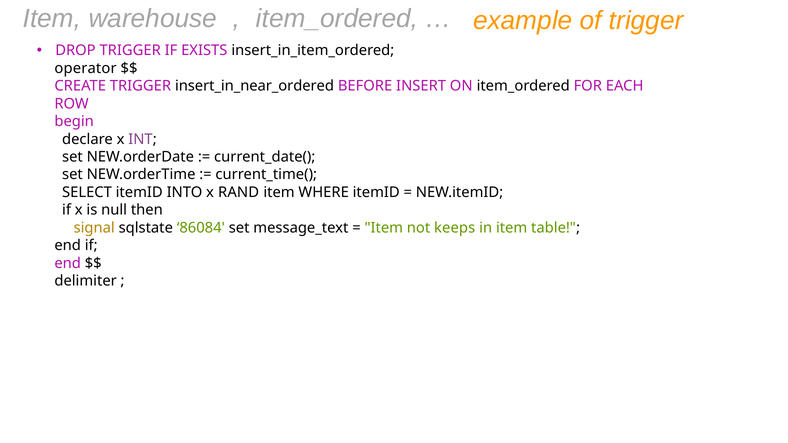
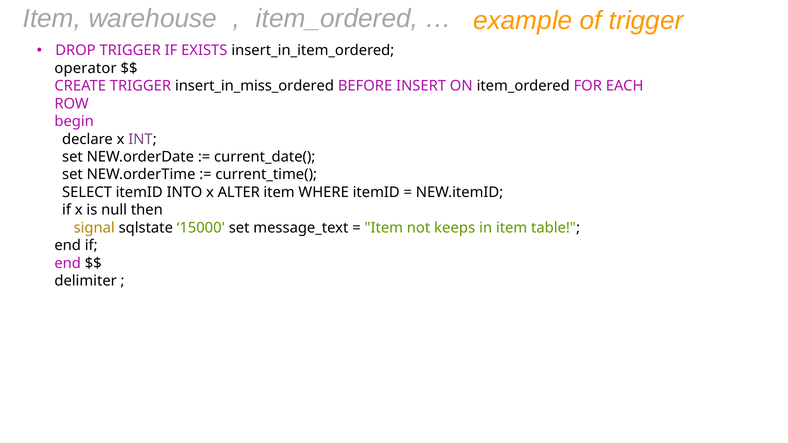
insert_in_near_ordered: insert_in_near_ordered -> insert_in_miss_ordered
RAND: RAND -> ALTER
86084: 86084 -> 15000
